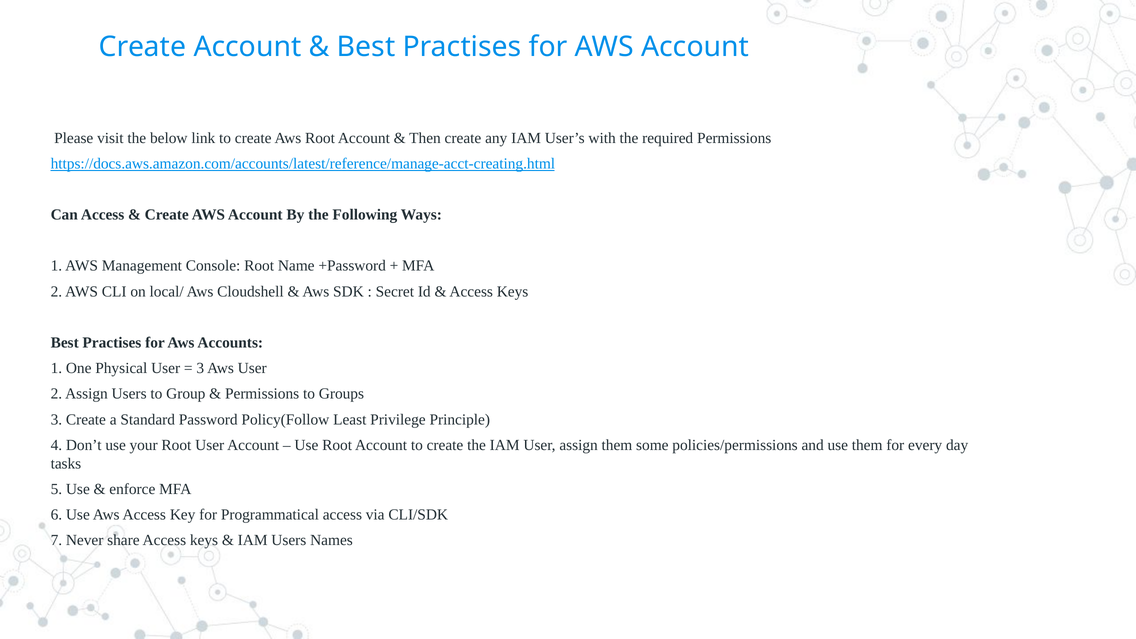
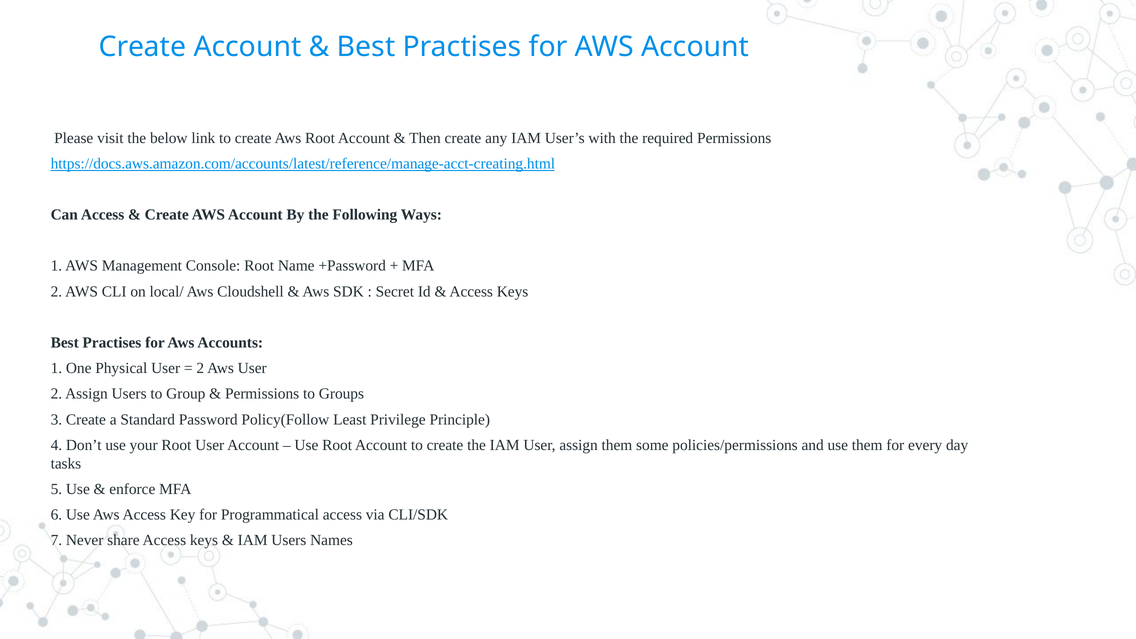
3 at (200, 368): 3 -> 2
